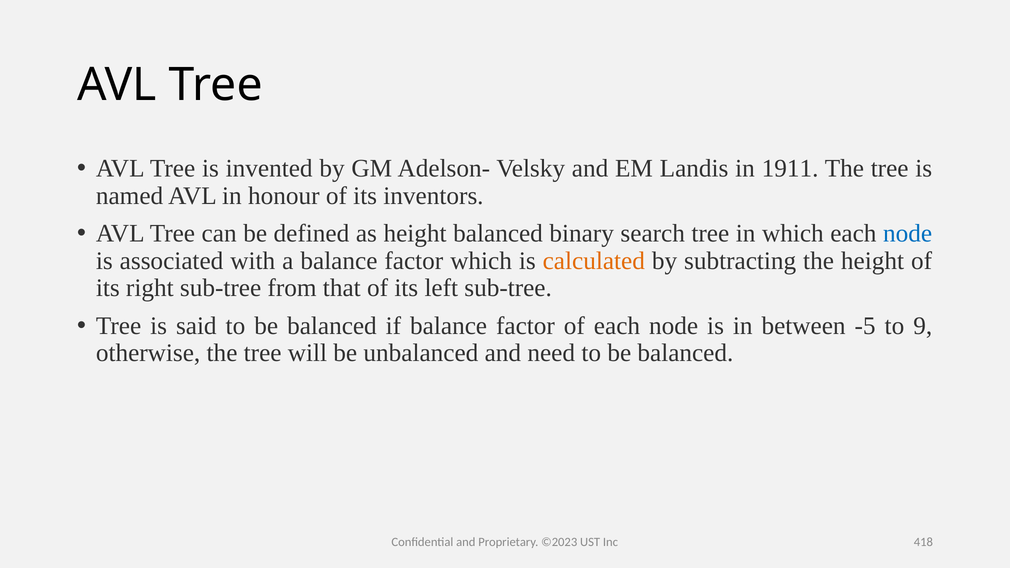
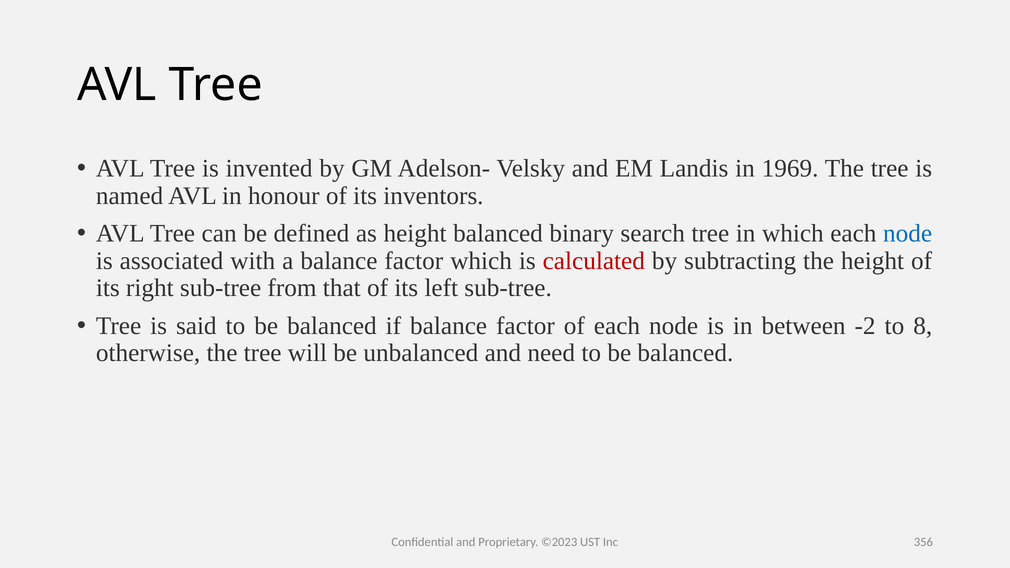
1911: 1911 -> 1969
calculated colour: orange -> red
-5: -5 -> -2
9: 9 -> 8
418: 418 -> 356
